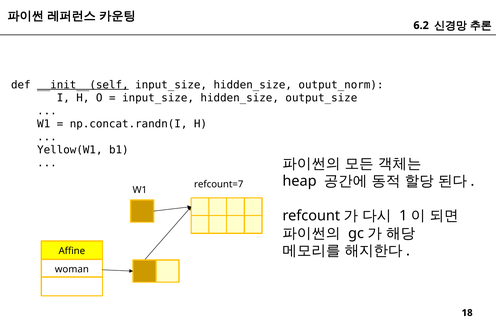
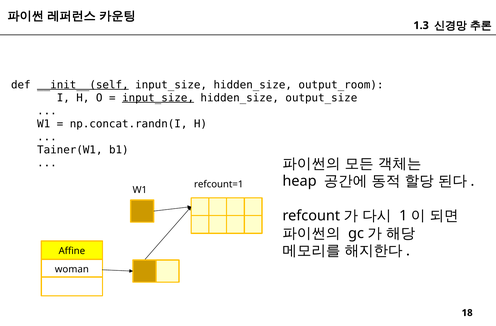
6.2: 6.2 -> 1.3
output_norm: output_norm -> output_room
input_size at (158, 98) underline: none -> present
Yellow(W1: Yellow(W1 -> Tainer(W1
refcount=7: refcount=7 -> refcount=1
